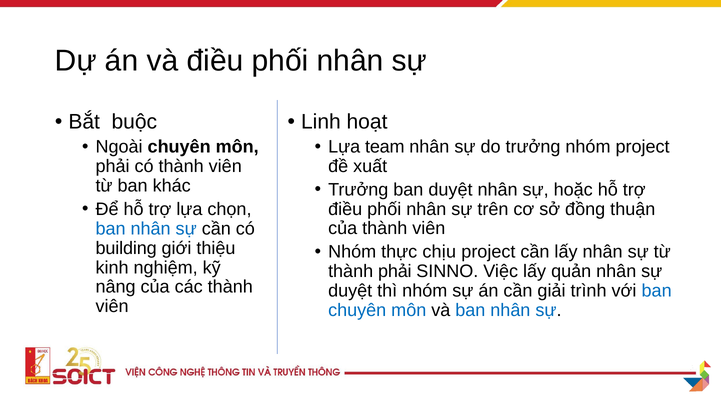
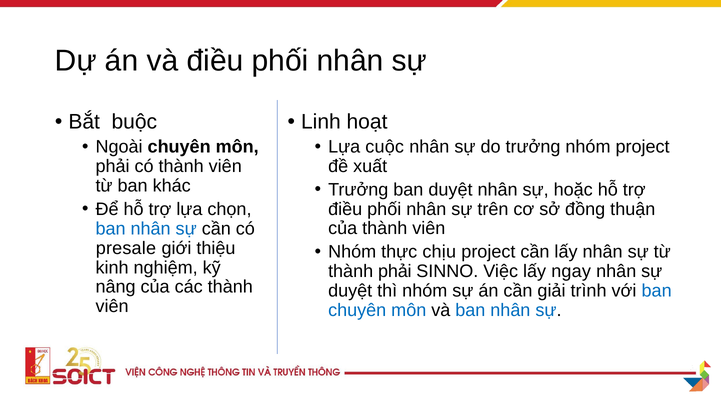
team: team -> cuộc
building: building -> presale
quản: quản -> ngay
